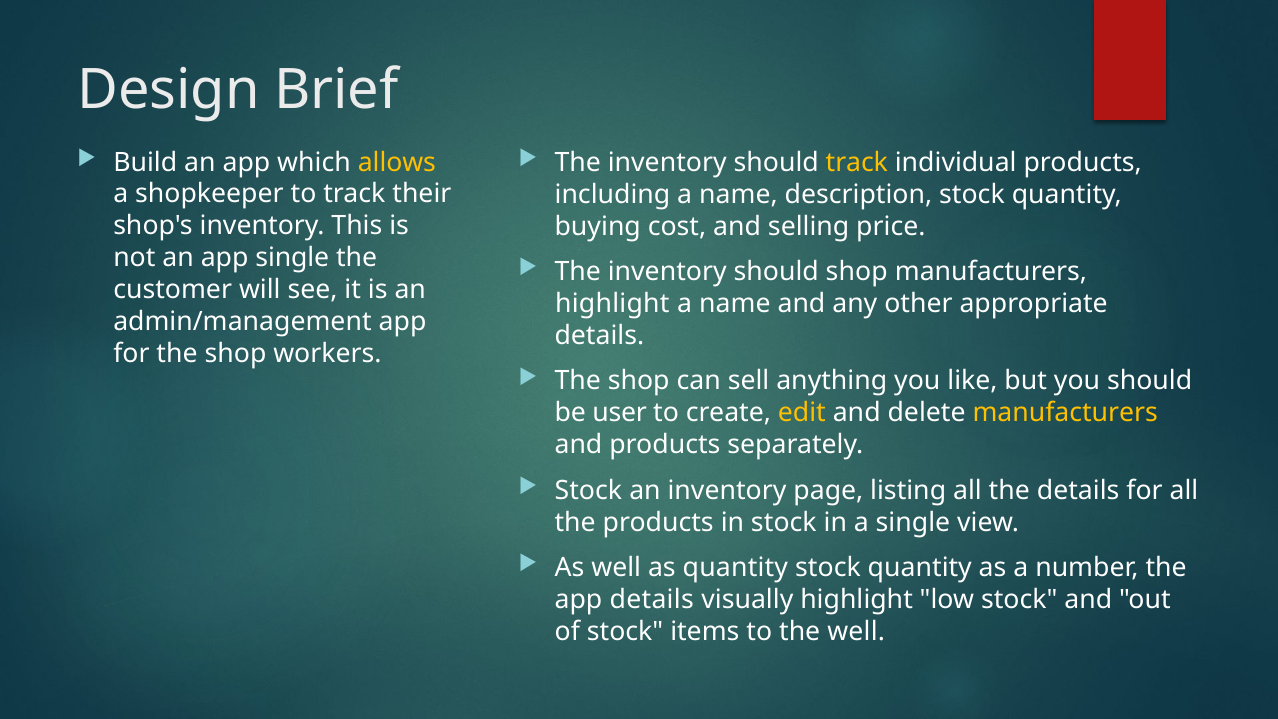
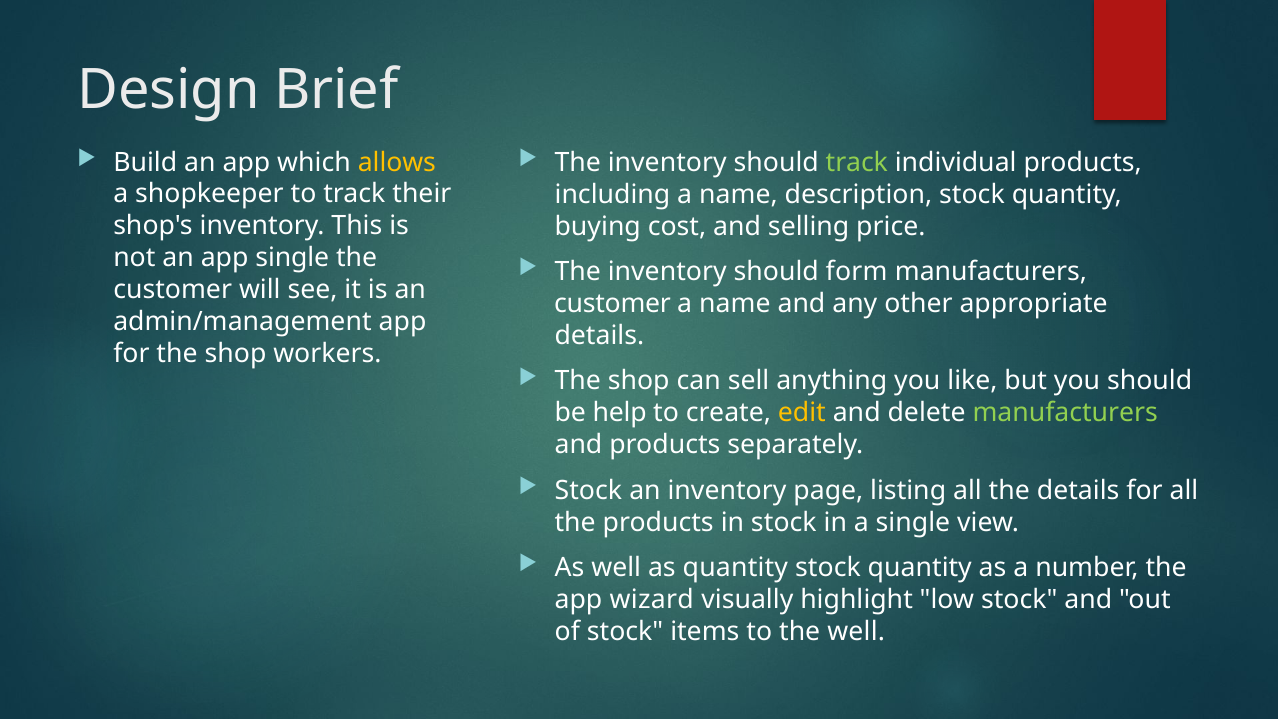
track at (857, 162) colour: yellow -> light green
should shop: shop -> form
highlight at (612, 304): highlight -> customer
user: user -> help
manufacturers at (1065, 413) colour: yellow -> light green
app details: details -> wizard
